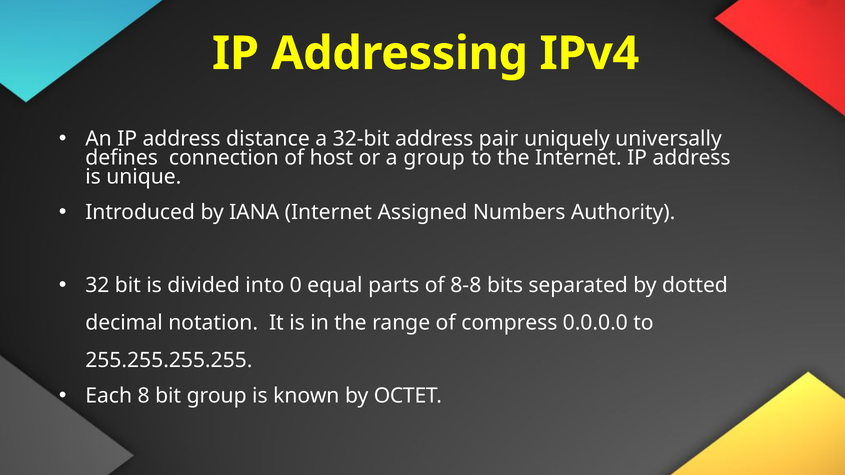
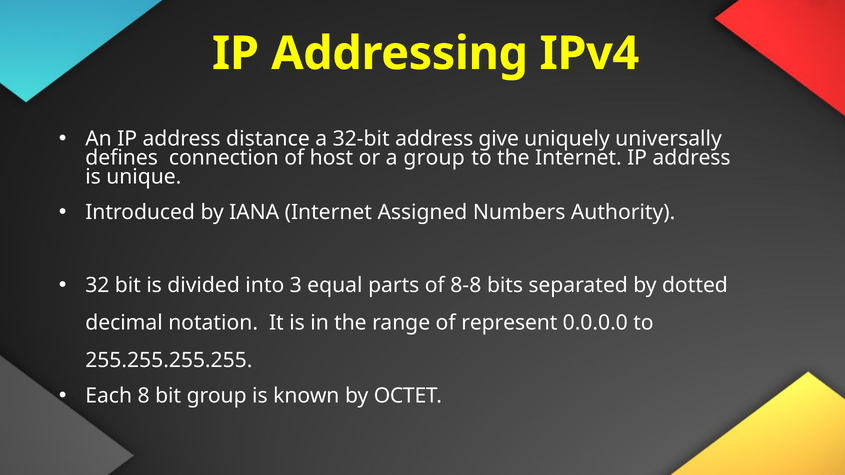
pair: pair -> give
0: 0 -> 3
compress: compress -> represent
